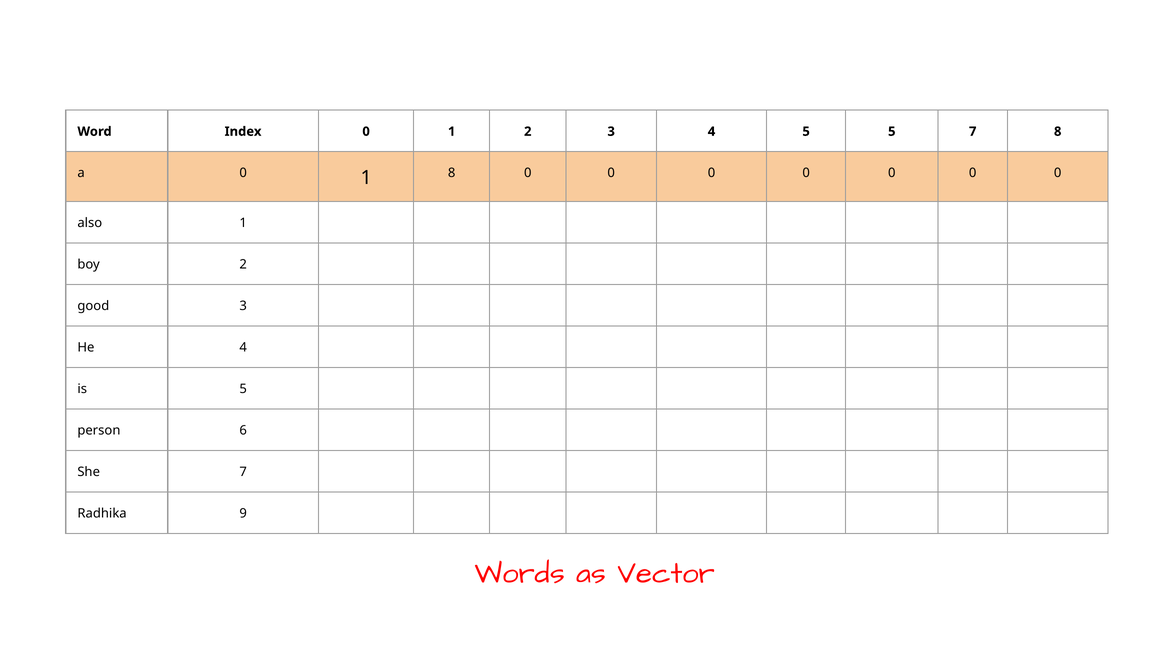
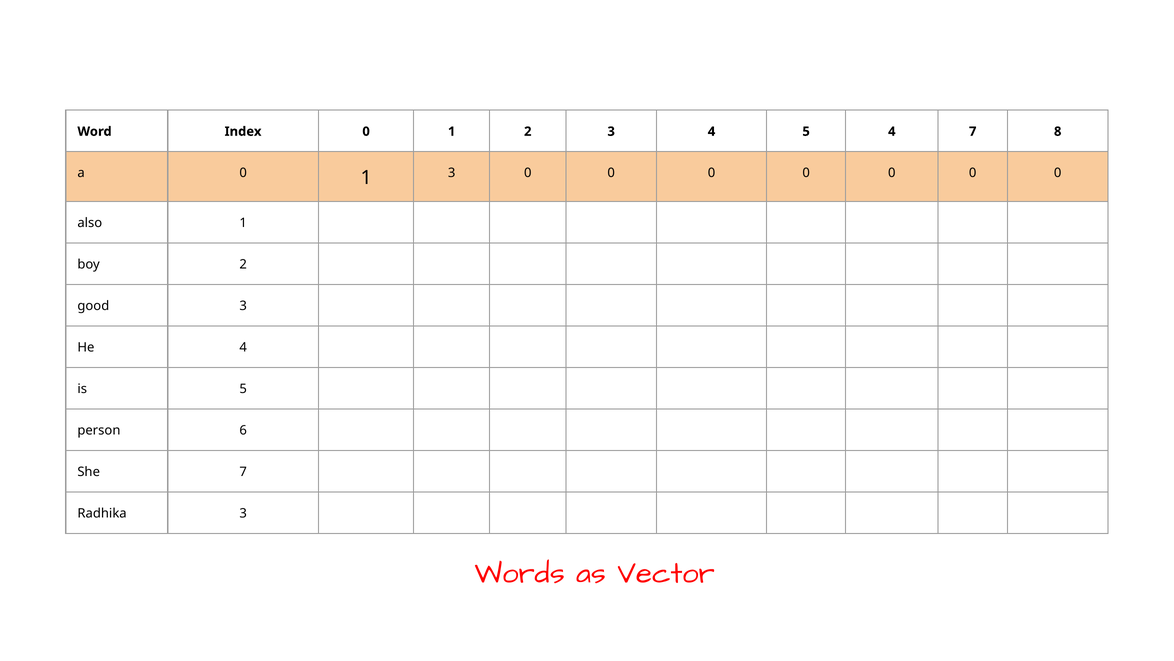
5 5: 5 -> 4
1 8: 8 -> 3
Radhika 9: 9 -> 3
